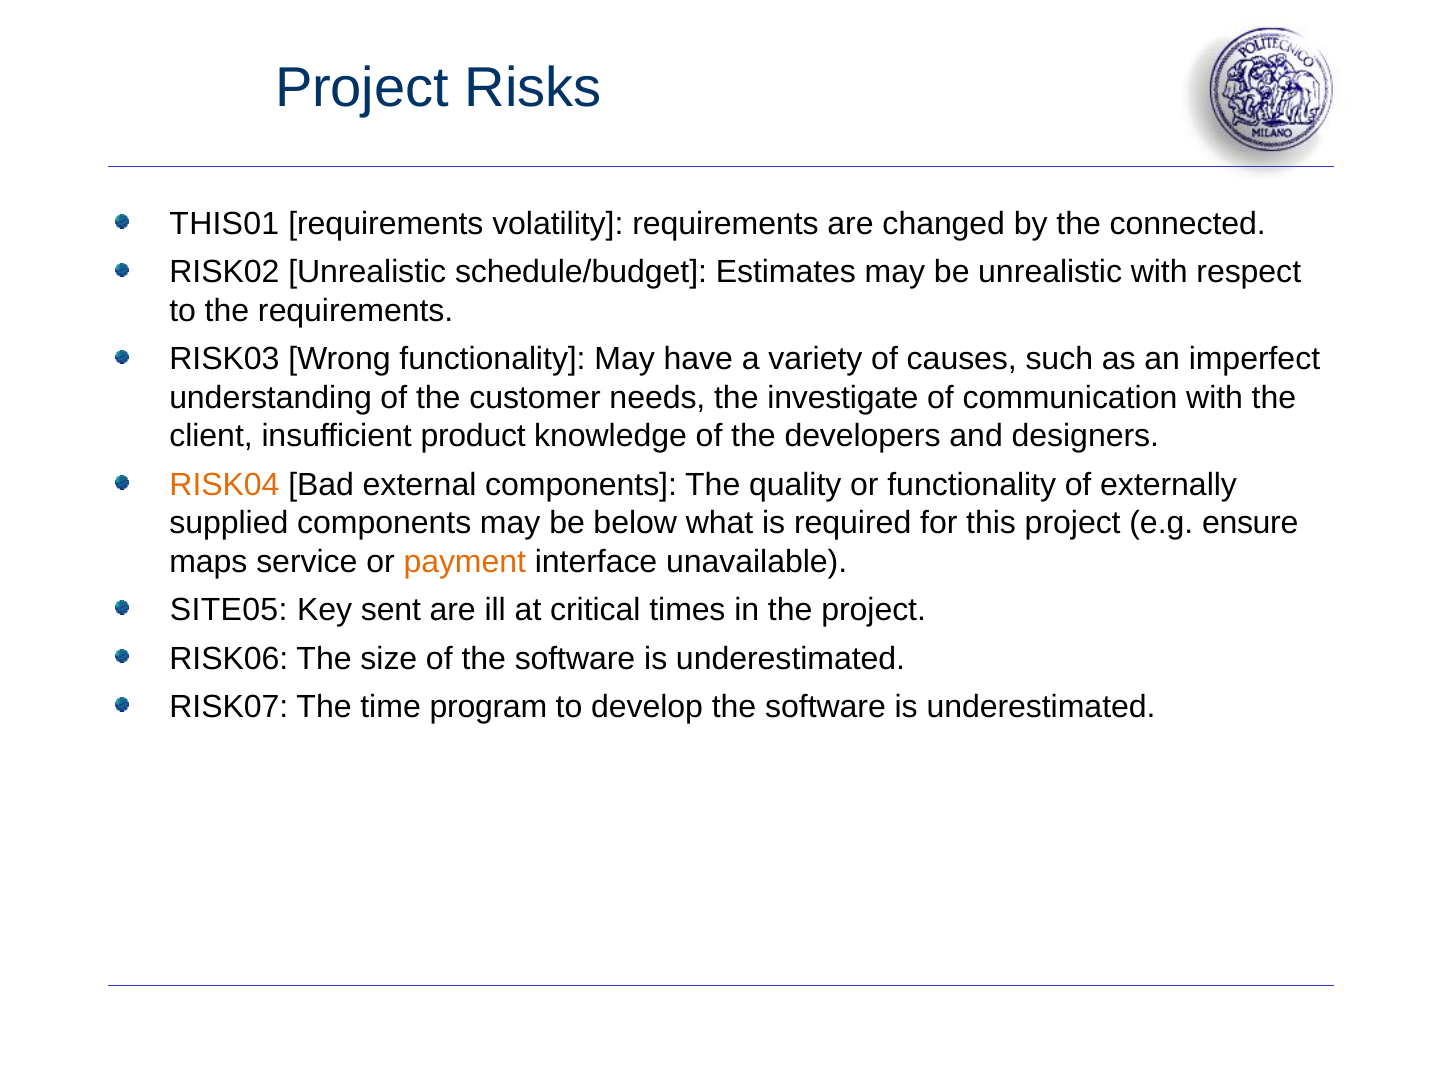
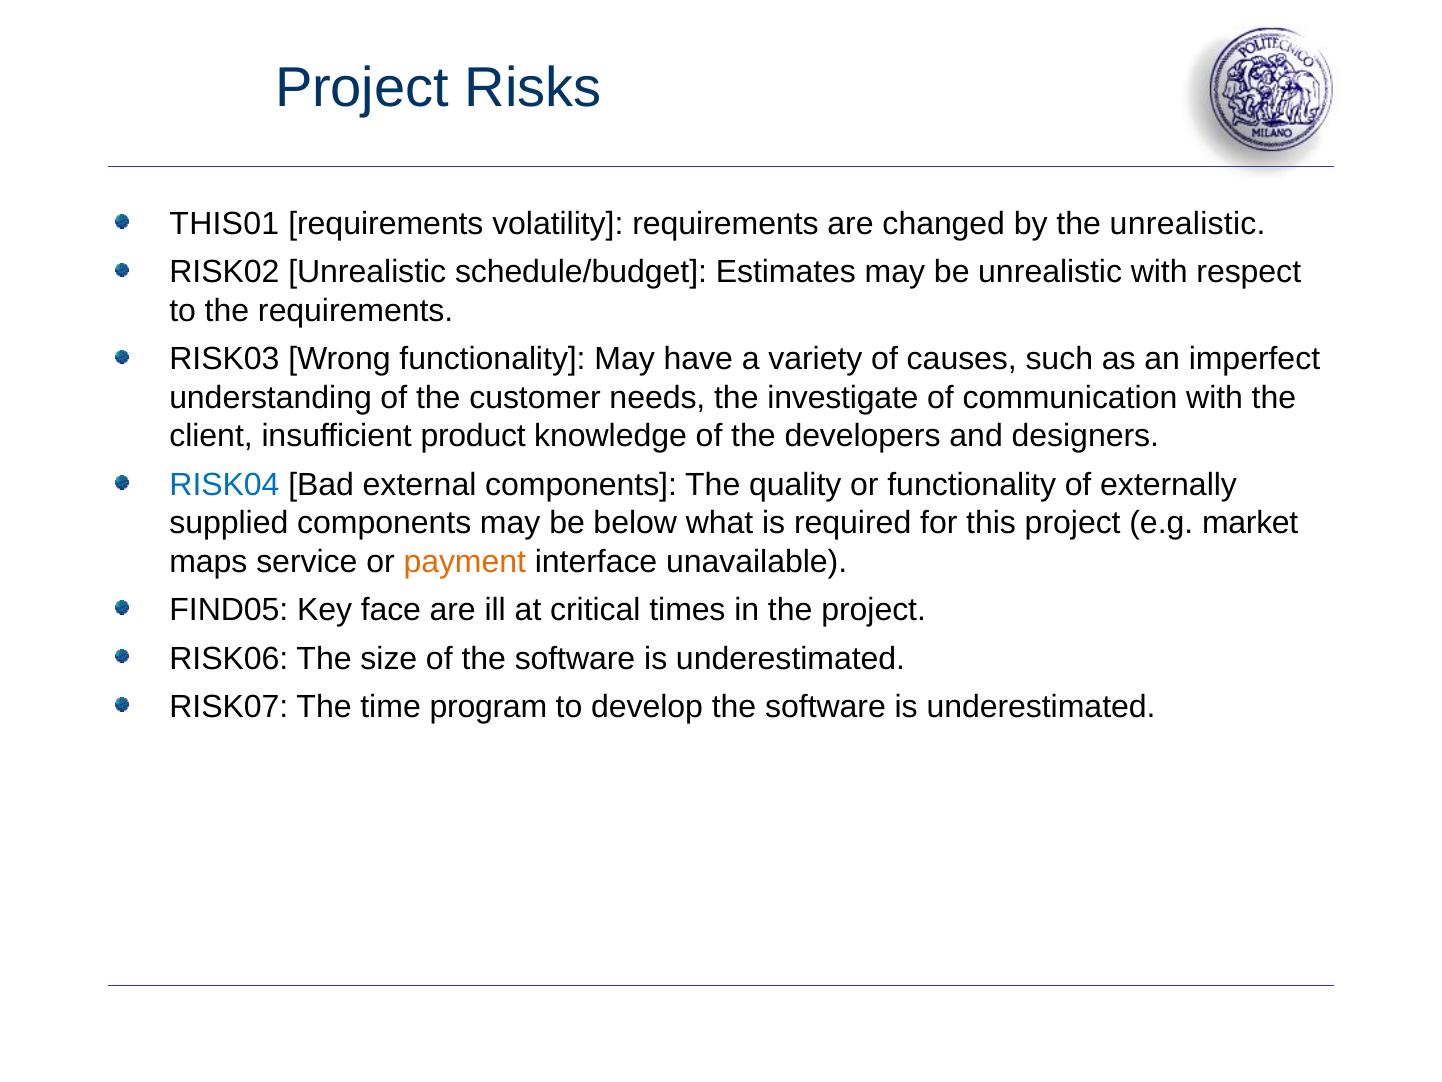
the connected: connected -> unrealistic
RISK04 colour: orange -> blue
ensure: ensure -> market
SITE05: SITE05 -> FIND05
sent: sent -> face
